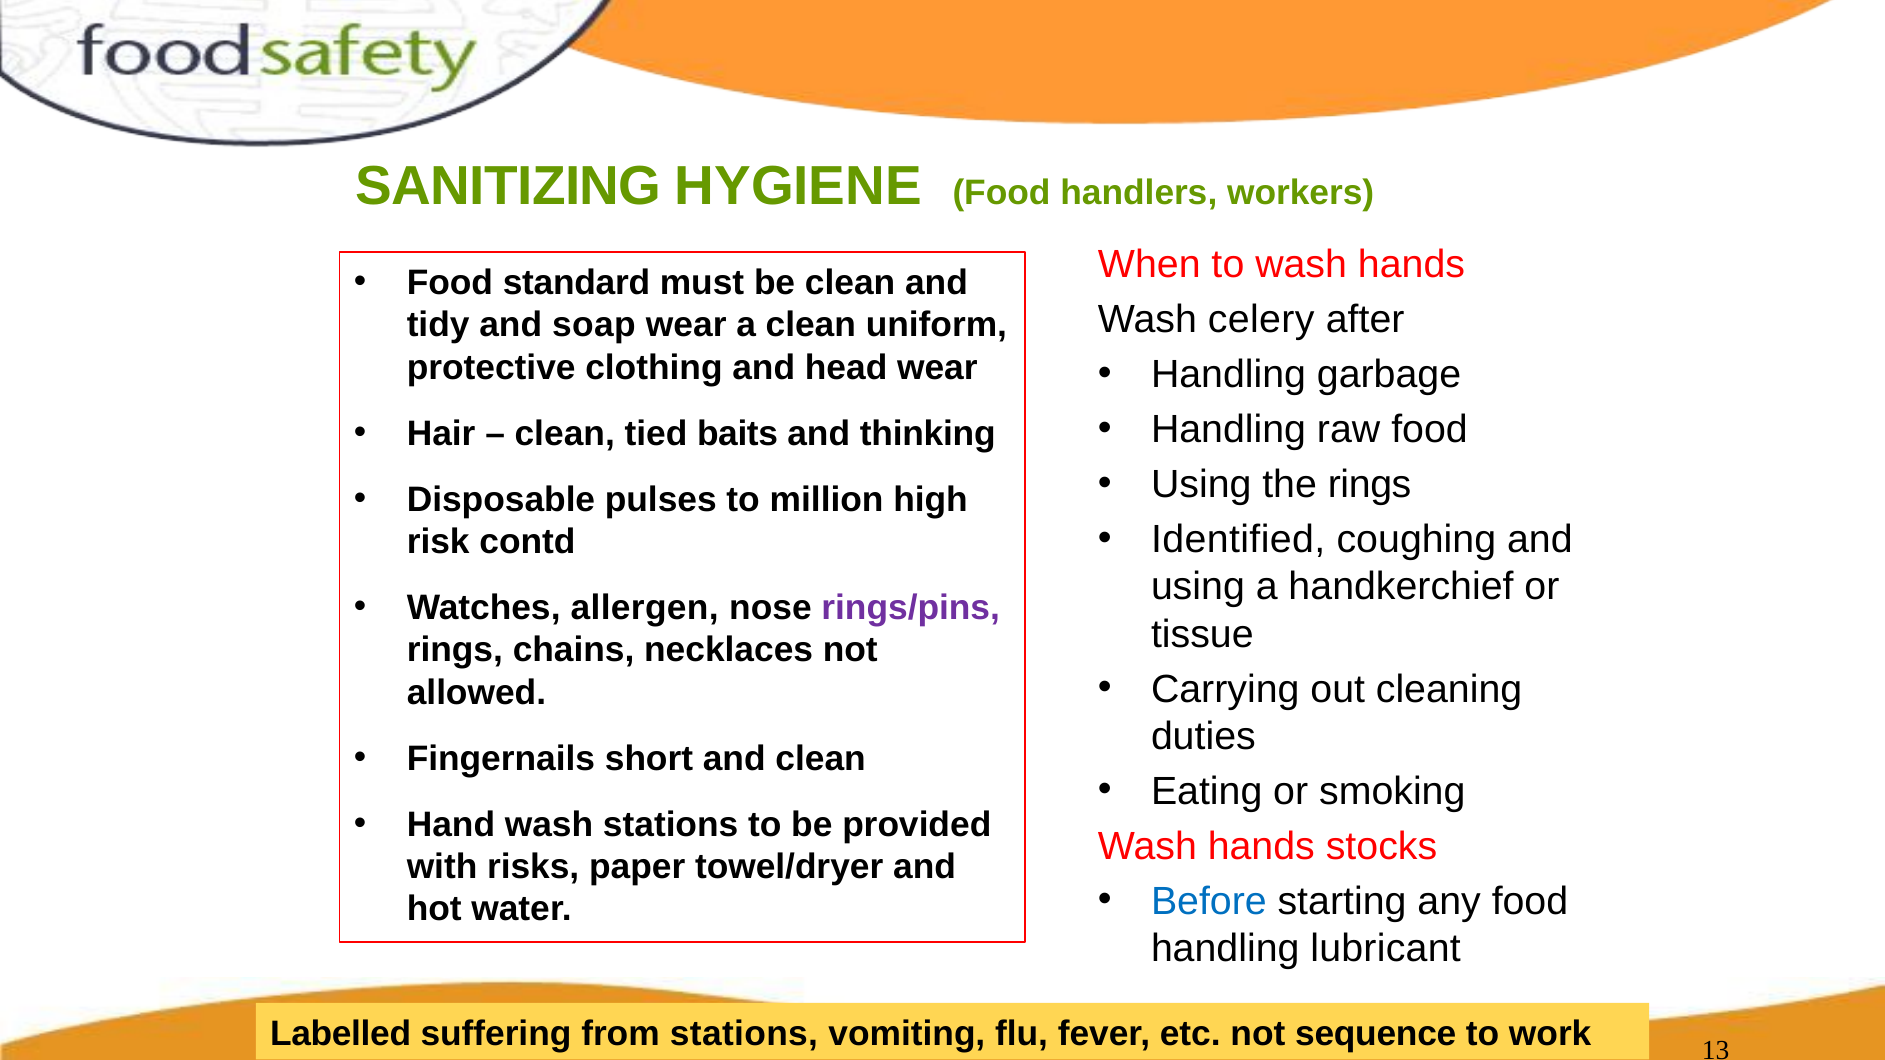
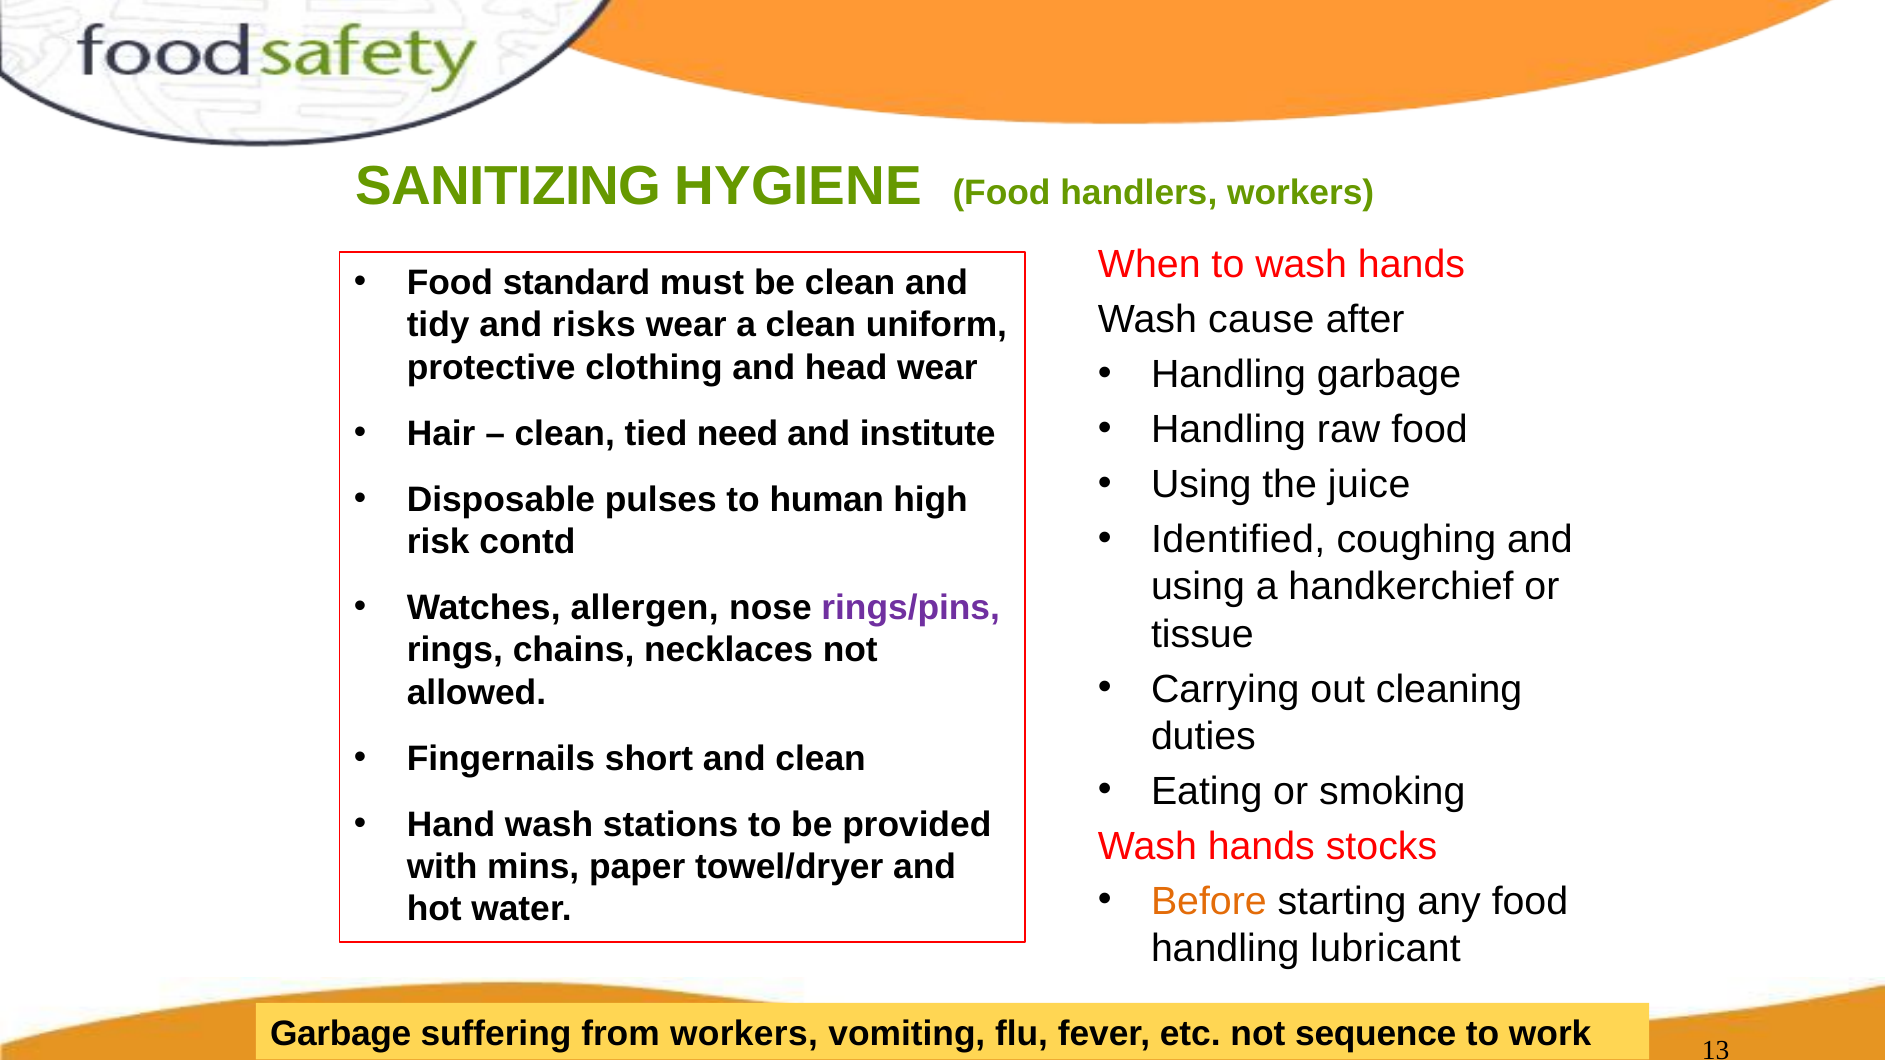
celery: celery -> cause
soap: soap -> risks
baits: baits -> need
thinking: thinking -> institute
the rings: rings -> juice
million: million -> human
risks: risks -> mins
Before colour: blue -> orange
Labelled at (341, 1034): Labelled -> Garbage
from stations: stations -> workers
